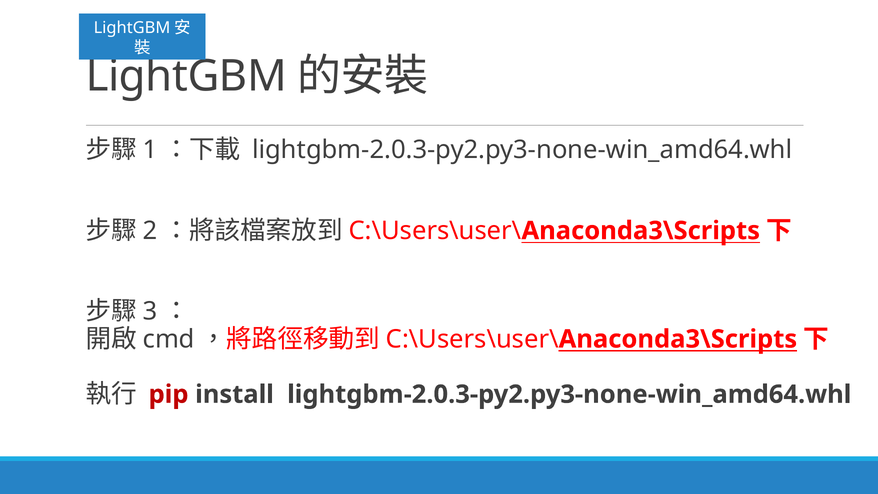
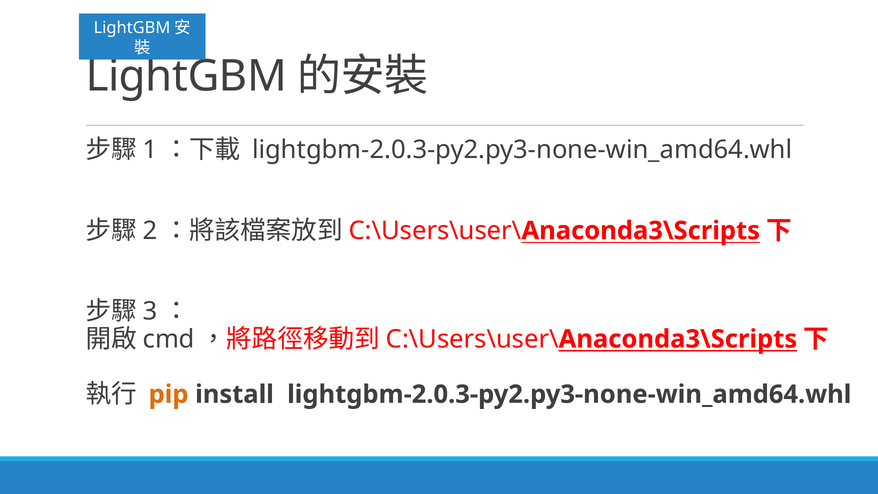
pip colour: red -> orange
